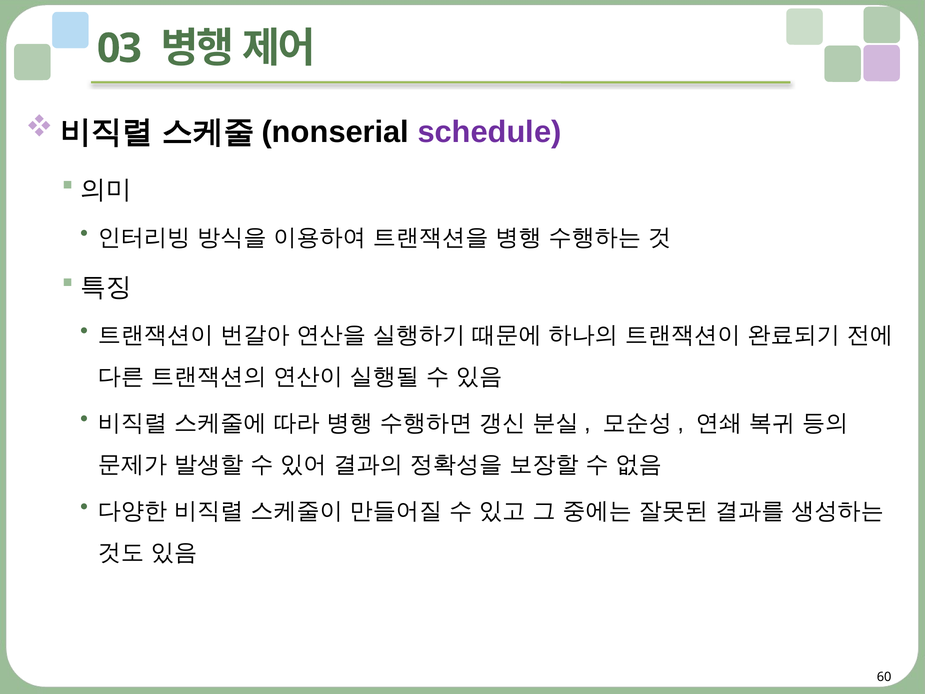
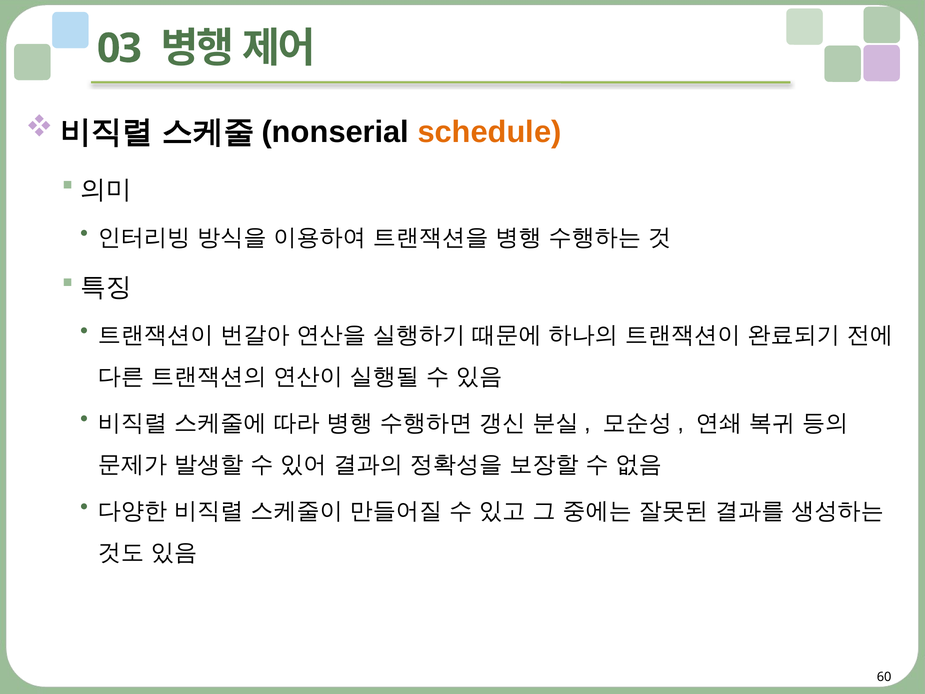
schedule colour: purple -> orange
